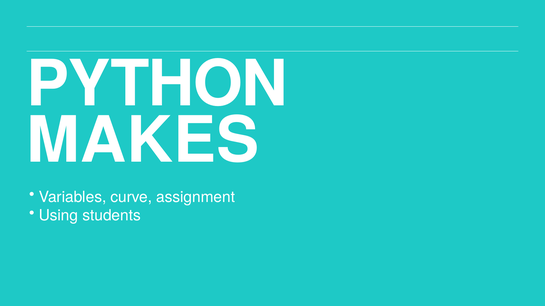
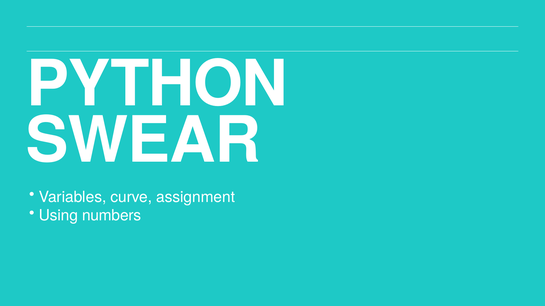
MAKES: MAKES -> SWEAR
students: students -> numbers
